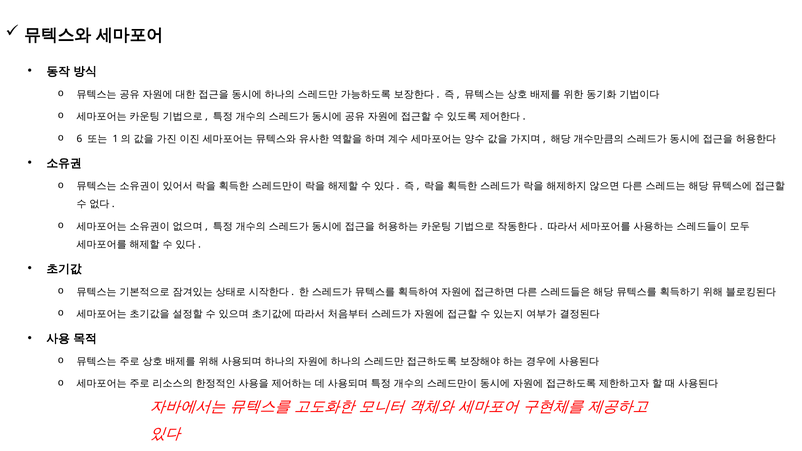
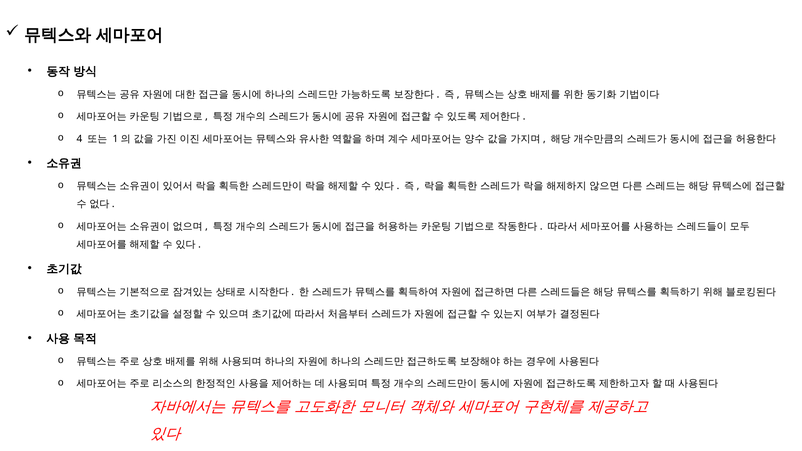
6: 6 -> 4
